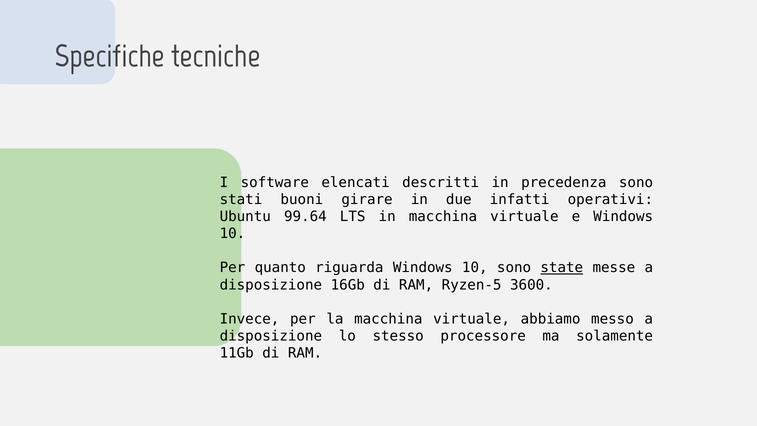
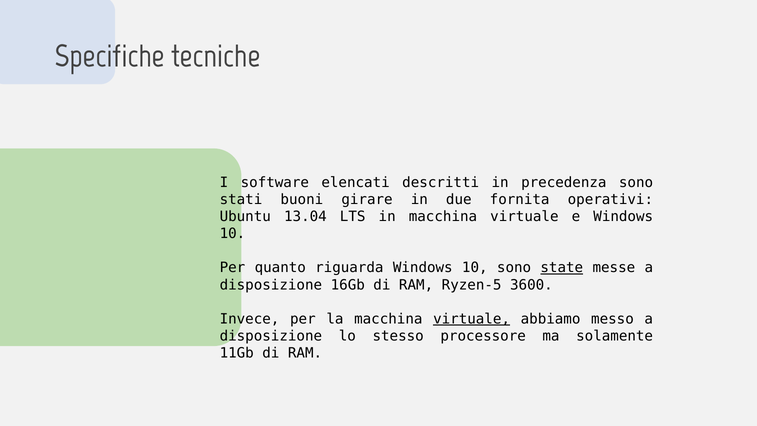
infatti: infatti -> fornita
99.64: 99.64 -> 13.04
virtuale at (472, 319) underline: none -> present
